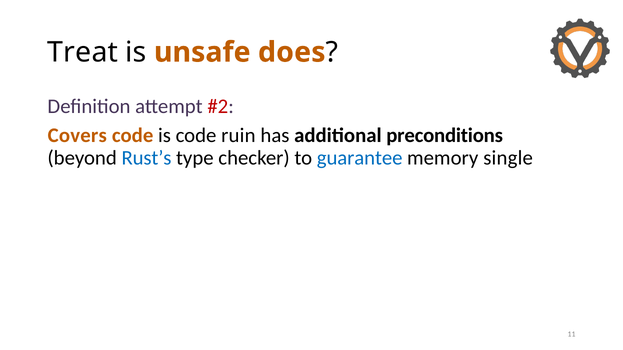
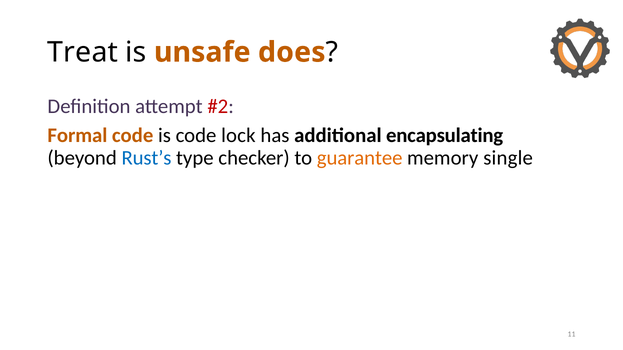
Covers: Covers -> Formal
ruin: ruin -> lock
preconditions: preconditions -> encapsulating
guarantee colour: blue -> orange
